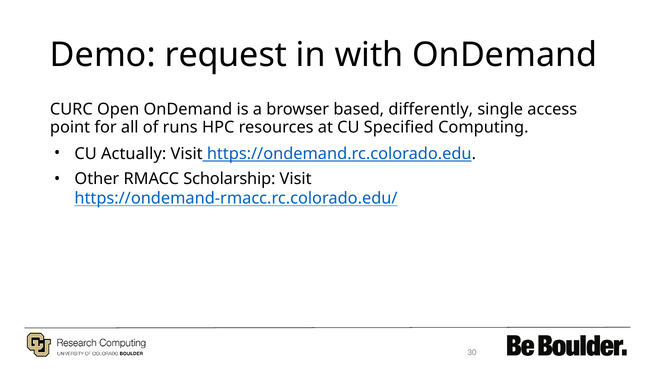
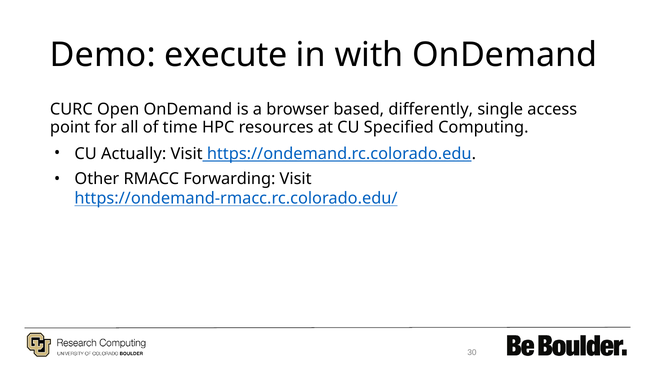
request: request -> execute
runs: runs -> time
Scholarship: Scholarship -> Forwarding
